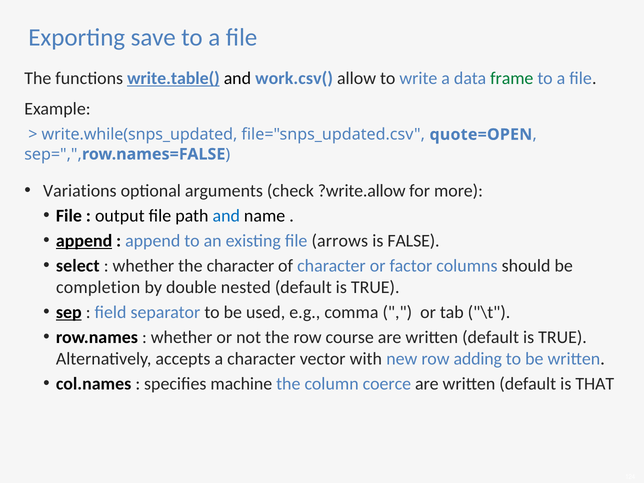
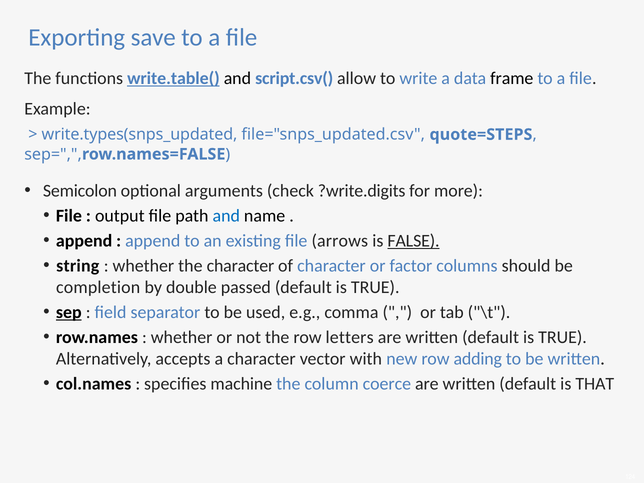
work.csv(: work.csv( -> script.csv(
frame colour: green -> black
write.while(snps_updated: write.while(snps_updated -> write.types(snps_updated
quote=OPEN: quote=OPEN -> quote=STEPS
Variations: Variations -> Semicolon
?write.allow: ?write.allow -> ?write.digits
append at (84, 241) underline: present -> none
FALSE underline: none -> present
select: select -> string
nested: nested -> passed
course: course -> letters
